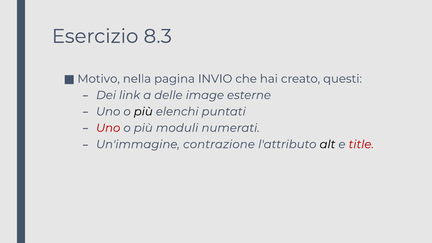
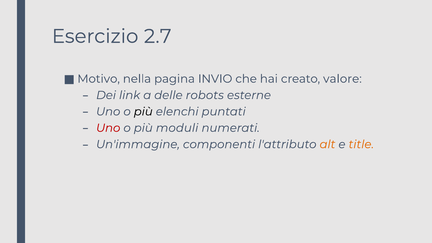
8.3: 8.3 -> 2.7
questi: questi -> valore
image: image -> robots
contrazione: contrazione -> componenti
alt colour: black -> orange
title colour: red -> orange
